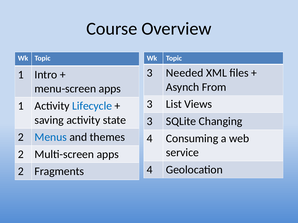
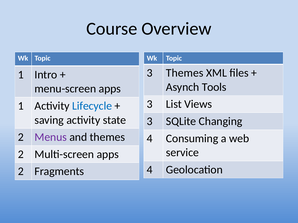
3 Needed: Needed -> Themes
From: From -> Tools
Menus colour: blue -> purple
